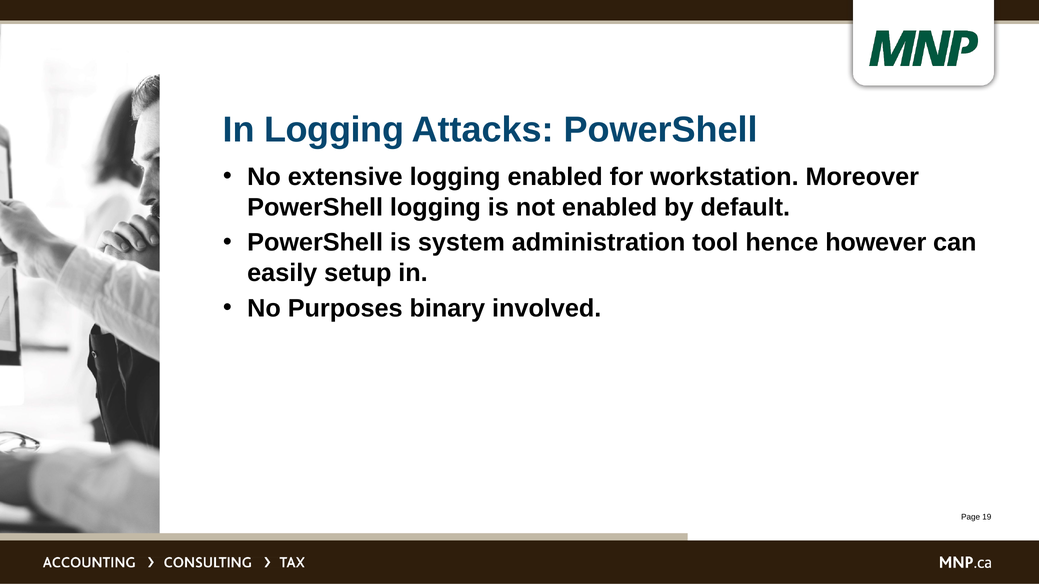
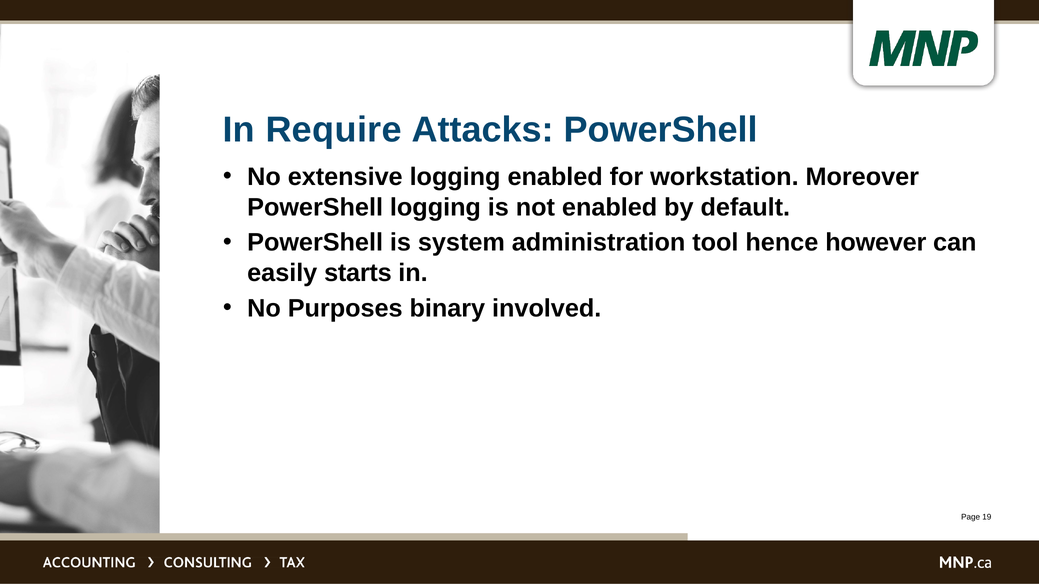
In Logging: Logging -> Require
setup: setup -> starts
